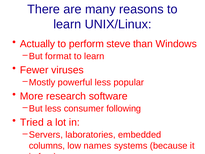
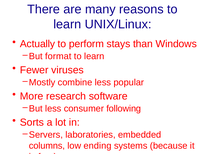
steve: steve -> stays
powerful: powerful -> combine
Tried: Tried -> Sorts
names: names -> ending
